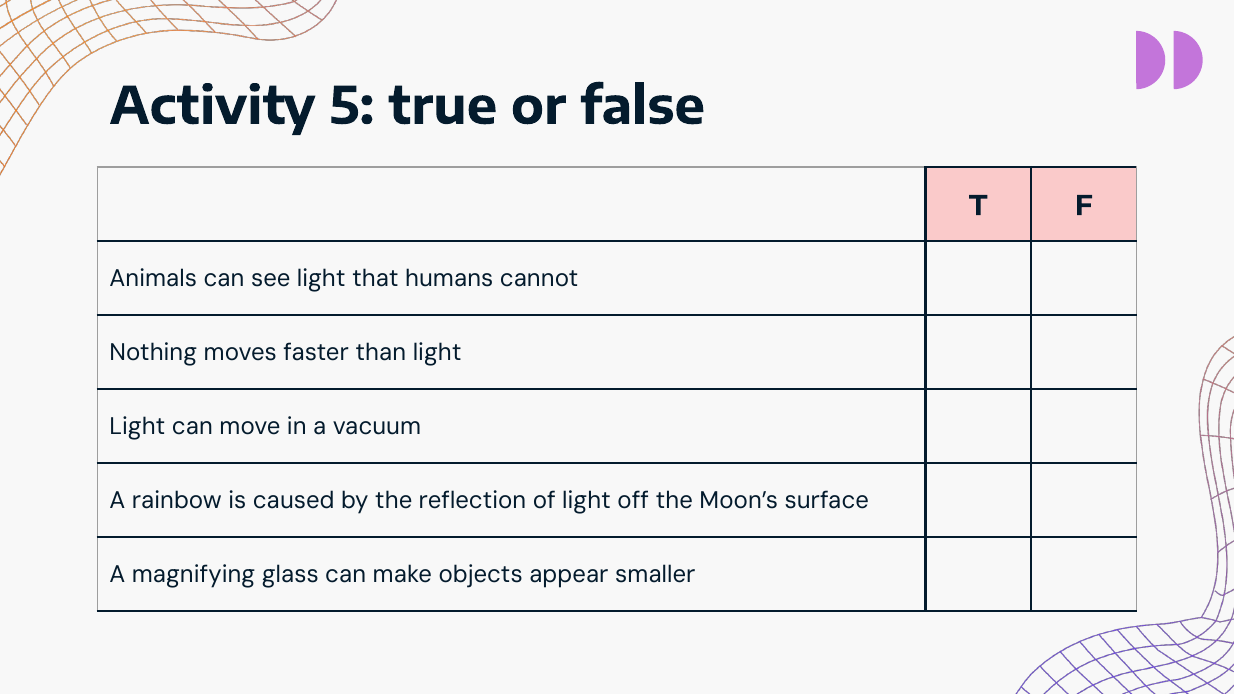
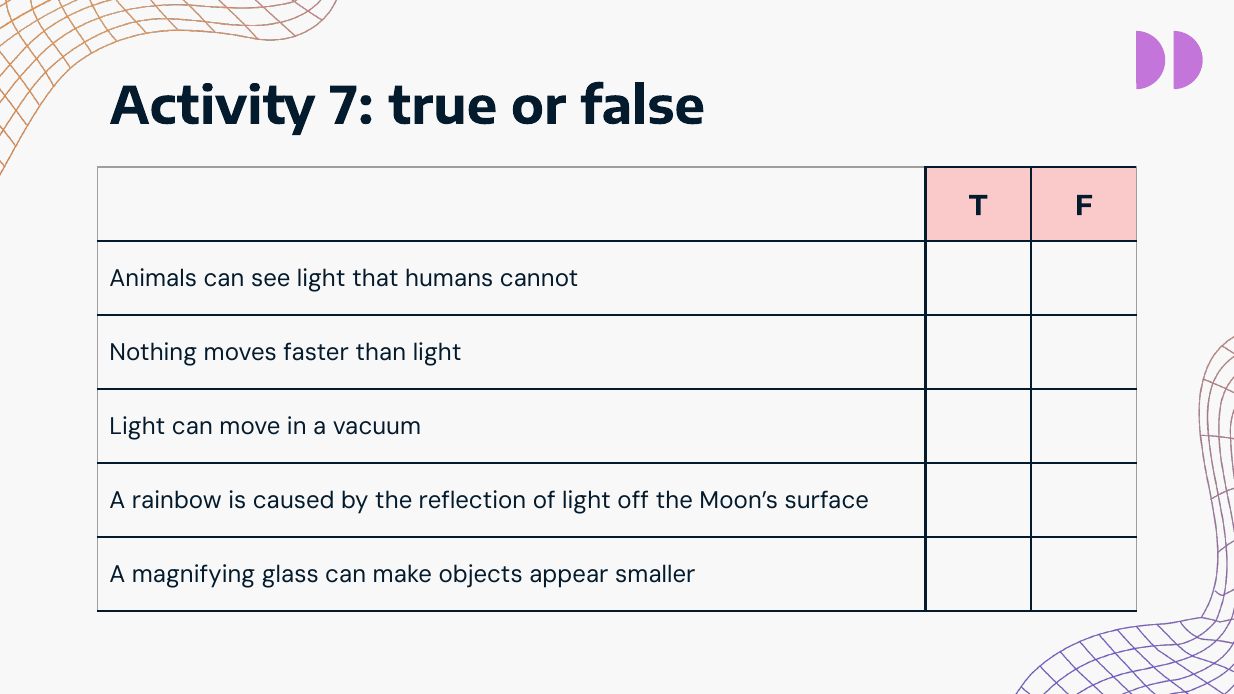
5: 5 -> 7
